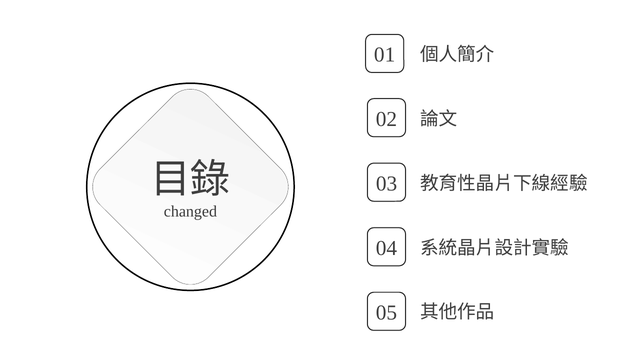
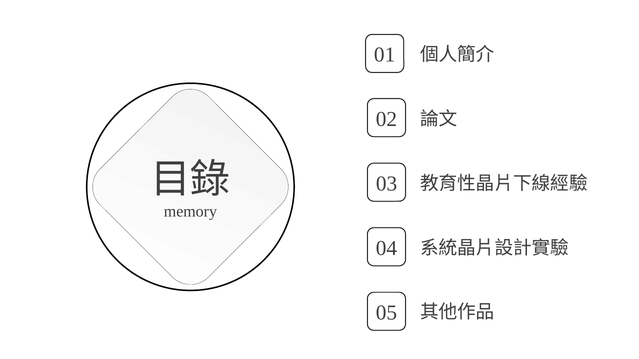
changed: changed -> memory
